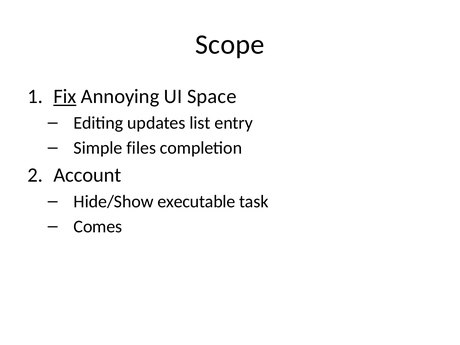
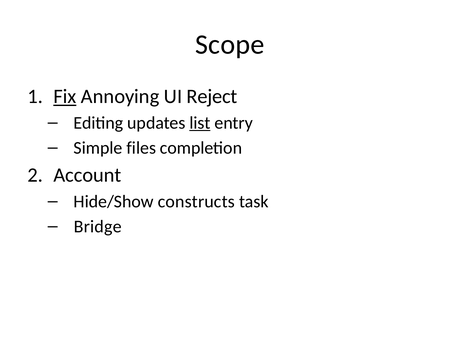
Space: Space -> Reject
list underline: none -> present
executable: executable -> constructs
Comes: Comes -> Bridge
